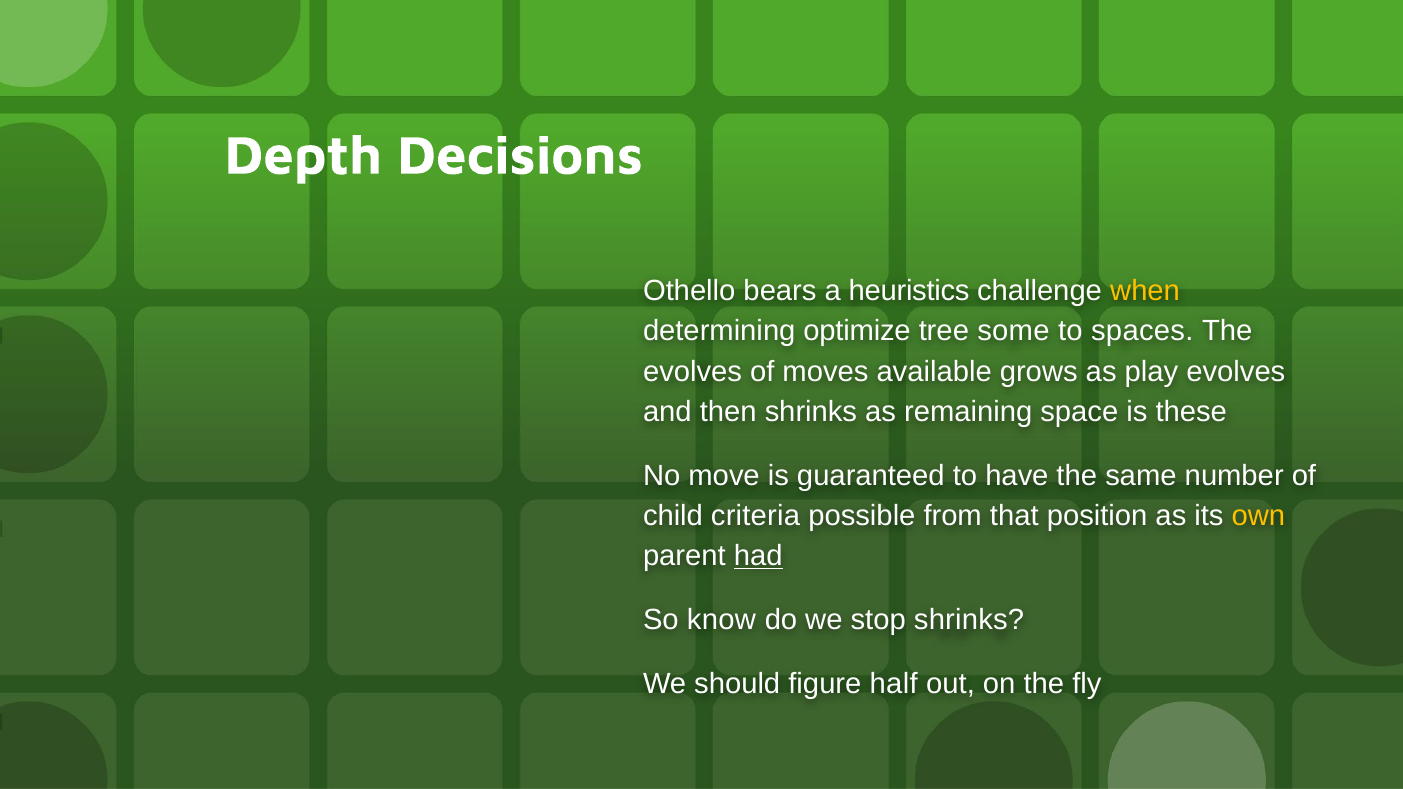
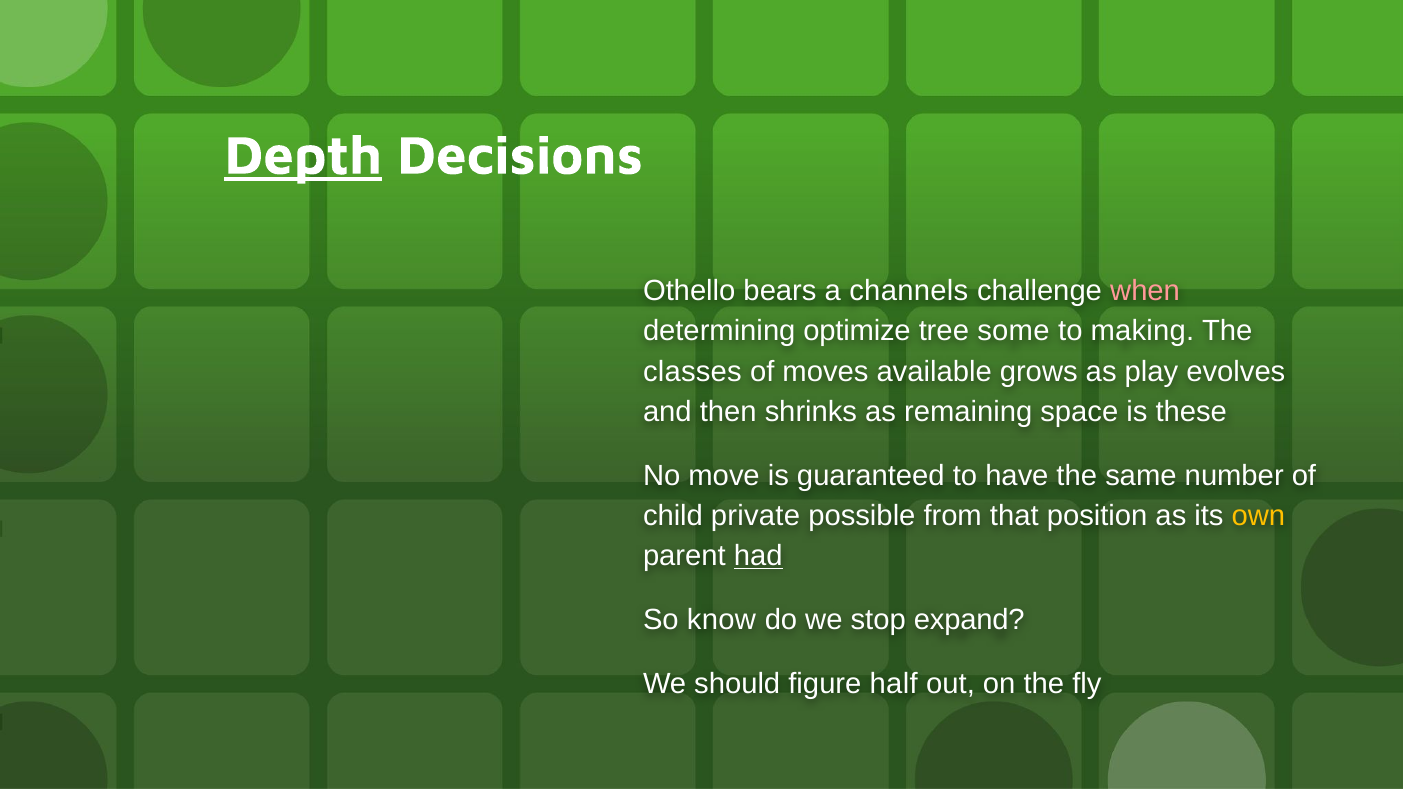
Depth underline: none -> present
heuristics: heuristics -> channels
when colour: yellow -> pink
spaces: spaces -> making
evolves at (693, 372): evolves -> classes
criteria: criteria -> private
stop shrinks: shrinks -> expand
